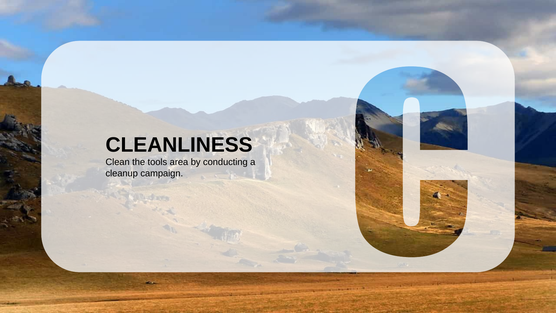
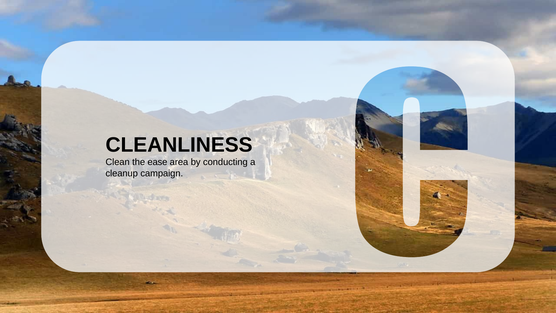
tools: tools -> ease
